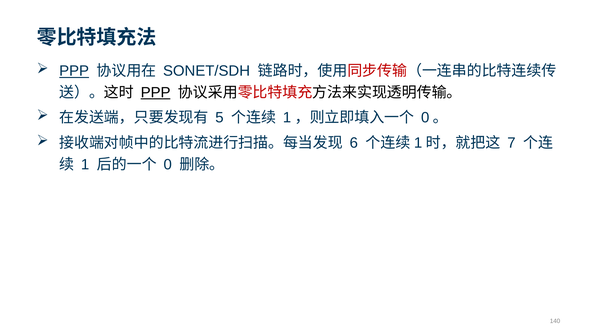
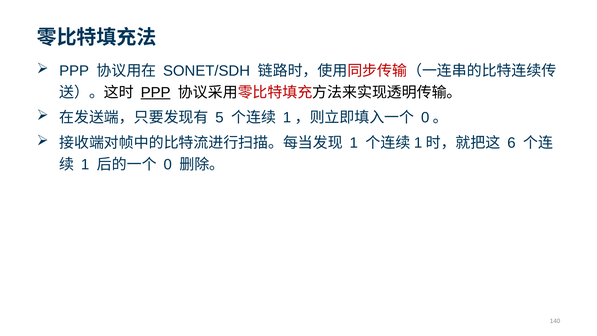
PPP at (74, 71) underline: present -> none
6 at (354, 143): 6 -> 1
7: 7 -> 6
